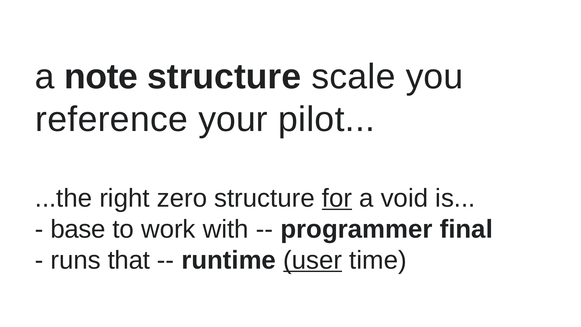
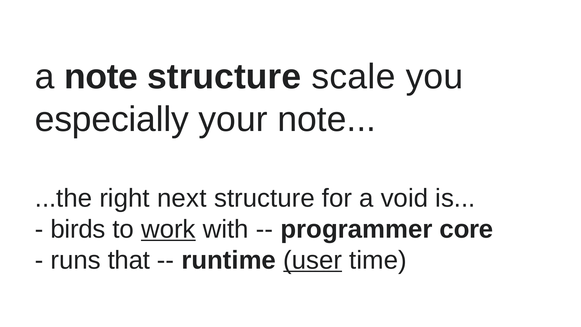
reference: reference -> especially
your pilot: pilot -> note
zero: zero -> next
for underline: present -> none
base: base -> birds
work underline: none -> present
final: final -> core
